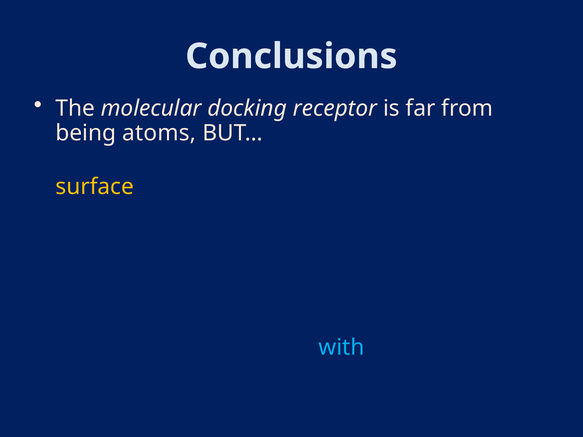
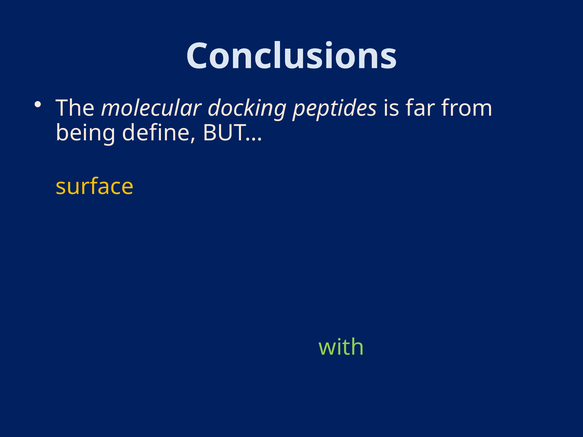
receptor: receptor -> peptides
being atoms: atoms -> define
with colour: light blue -> light green
